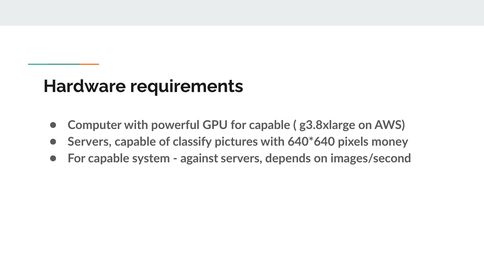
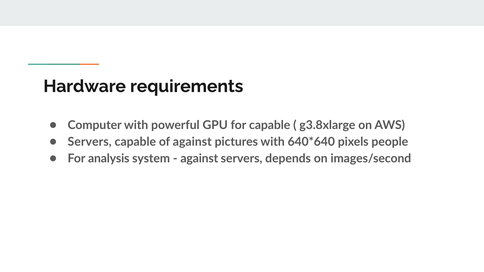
of classify: classify -> against
money: money -> people
capable at (109, 159): capable -> analysis
